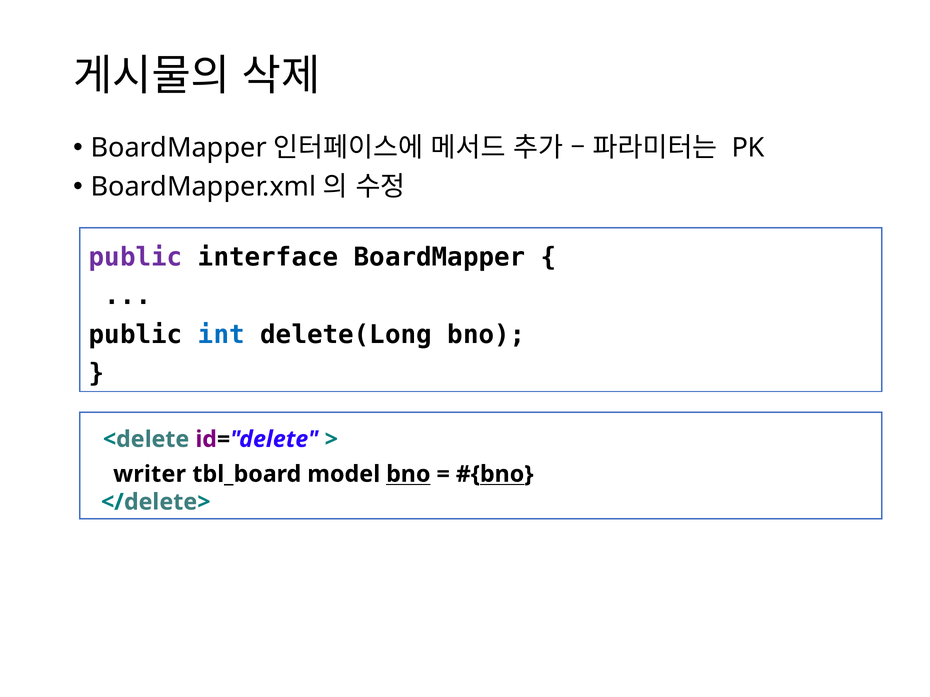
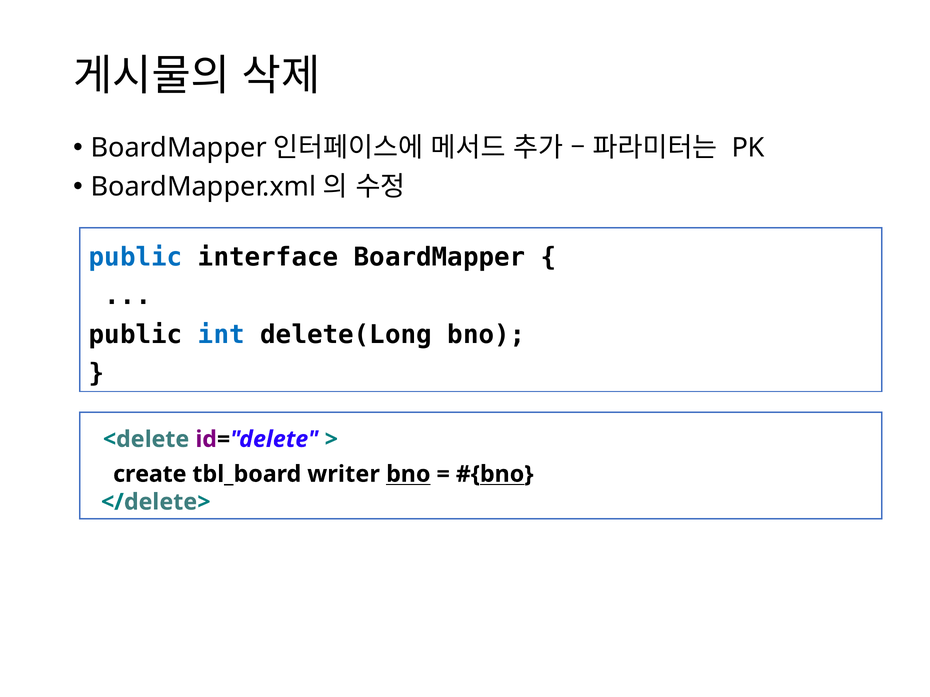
public at (136, 257) colour: purple -> blue
writer: writer -> create
model: model -> writer
